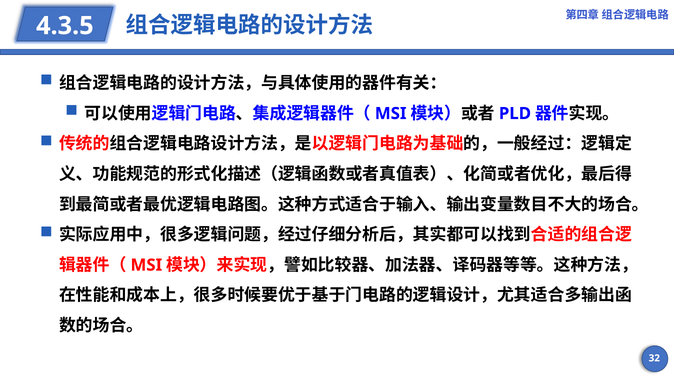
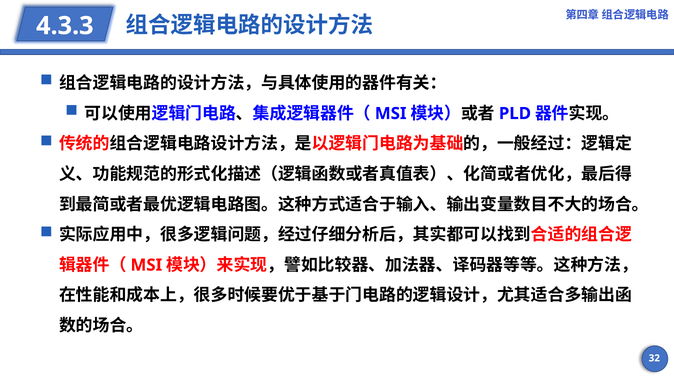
4.3.5: 4.3.5 -> 4.3.3
